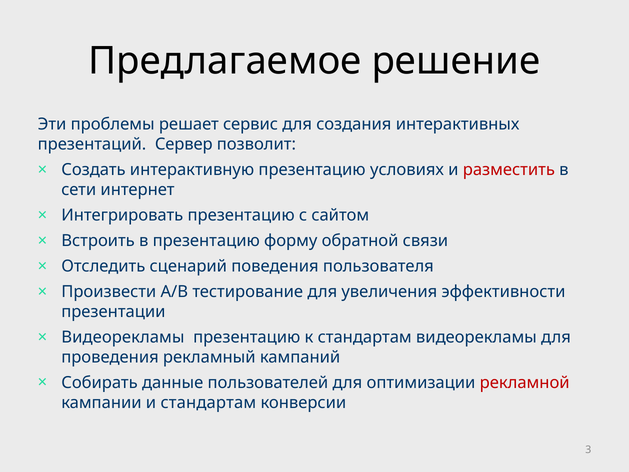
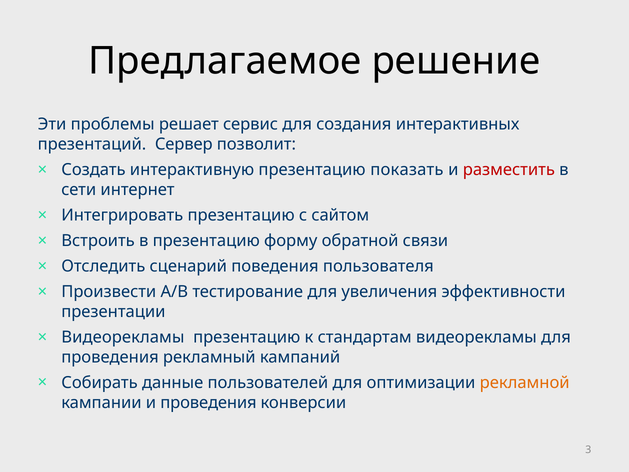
условиях: условиях -> показать
рекламной colour: red -> orange
и стандартам: стандартам -> проведения
